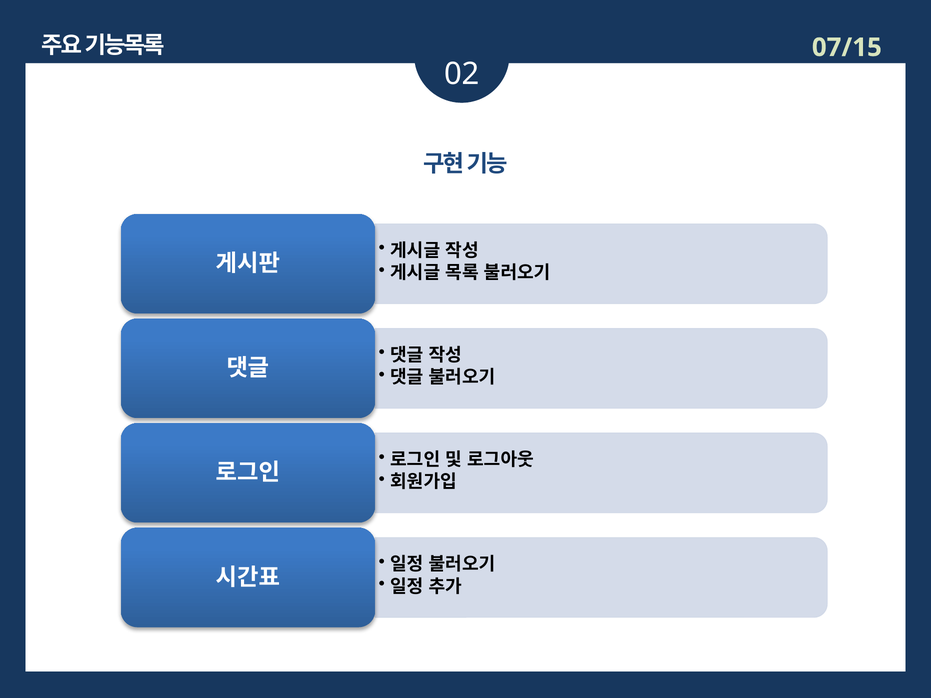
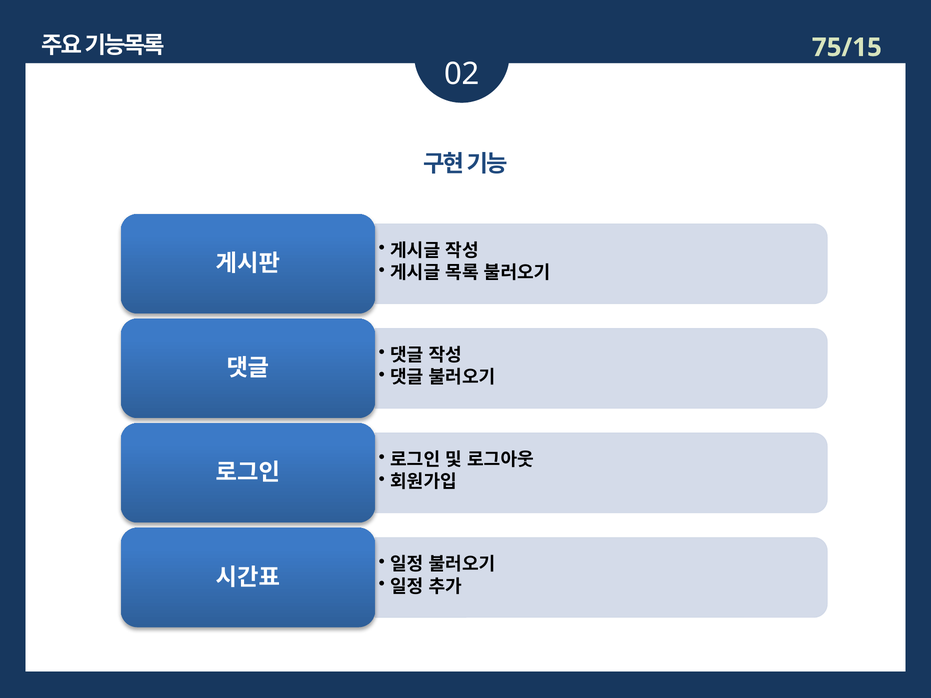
07/15: 07/15 -> 75/15
